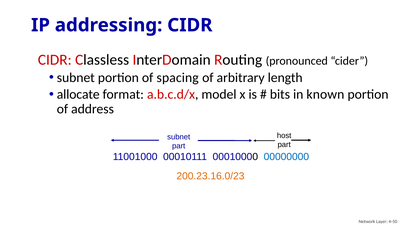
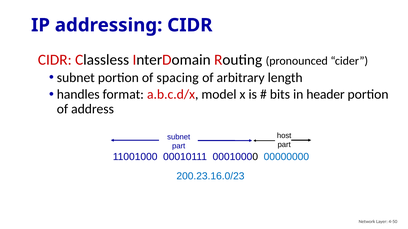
allocate: allocate -> handles
known: known -> header
200.23.16.0/23 colour: orange -> blue
